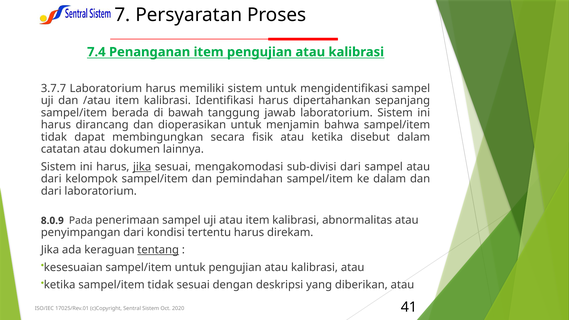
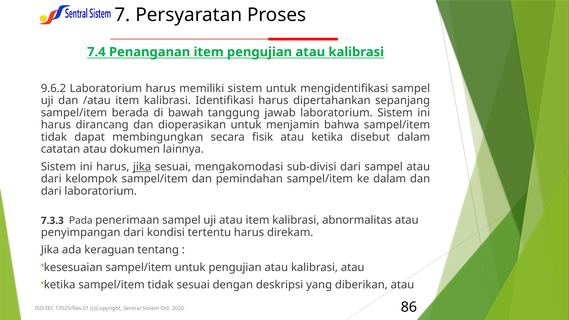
3.7.7: 3.7.7 -> 9.6.2
8.0.9: 8.0.9 -> 7.3.3
tentang underline: present -> none
41: 41 -> 86
